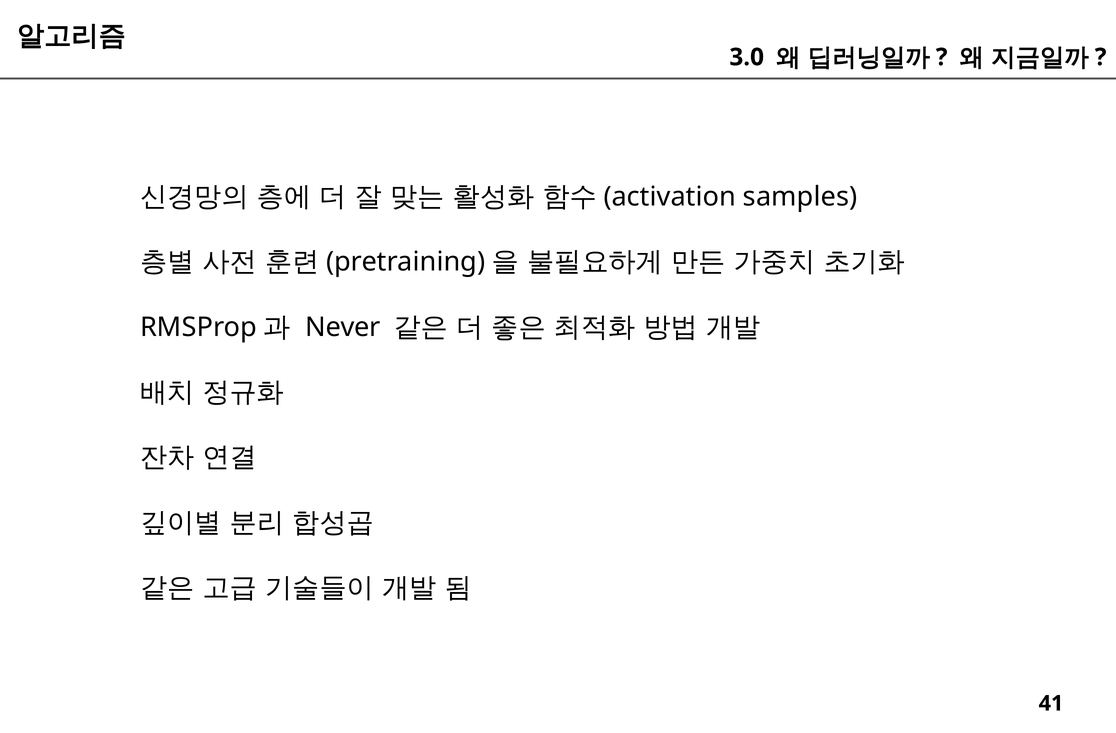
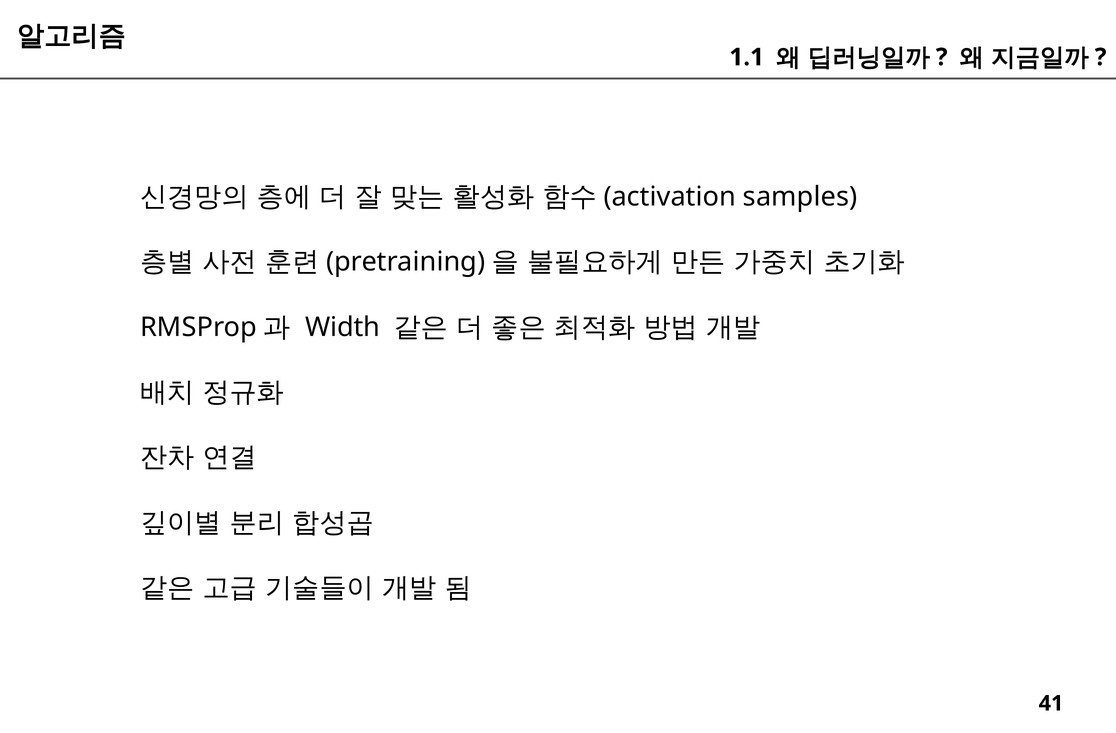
3.0: 3.0 -> 1.1
Never: Never -> Width
